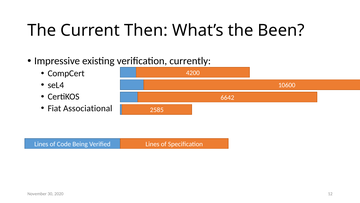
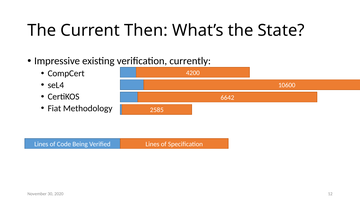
Been: Been -> State
Associational: Associational -> Methodology
